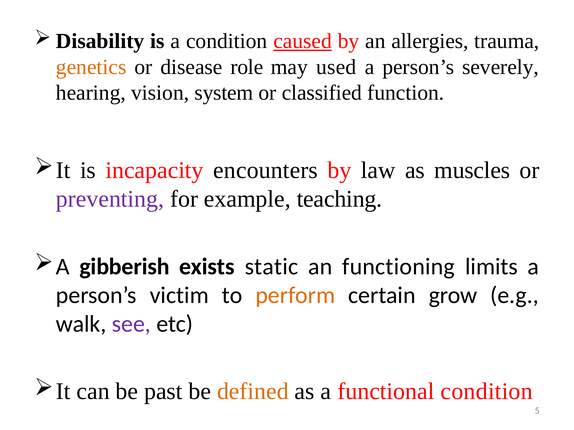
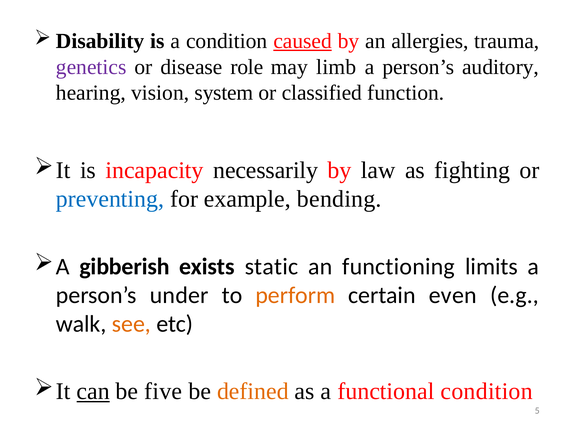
genetics colour: orange -> purple
used: used -> limb
severely: severely -> auditory
encounters: encounters -> necessarily
muscles: muscles -> fighting
preventing colour: purple -> blue
teaching: teaching -> bending
victim: victim -> under
grow: grow -> even
see colour: purple -> orange
can underline: none -> present
past: past -> five
